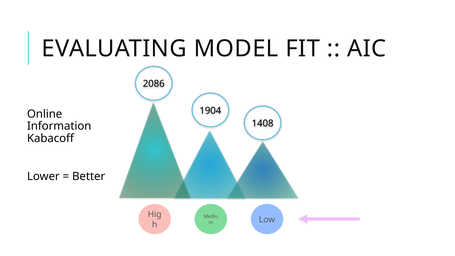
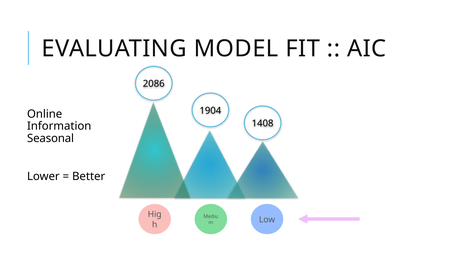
Kabacoff: Kabacoff -> Seasonal
